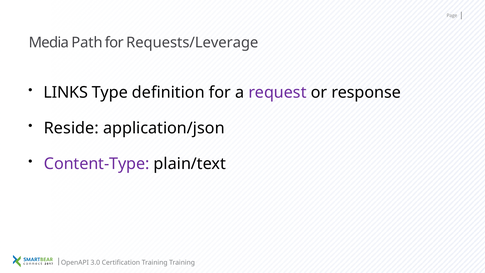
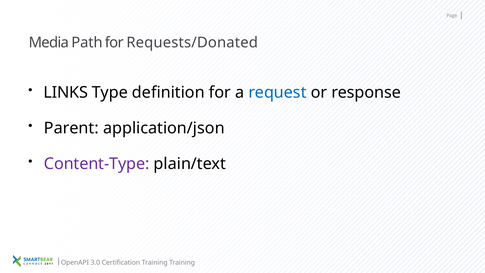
Requests/Leverage: Requests/Leverage -> Requests/Donated
request colour: purple -> blue
Reside: Reside -> Parent
